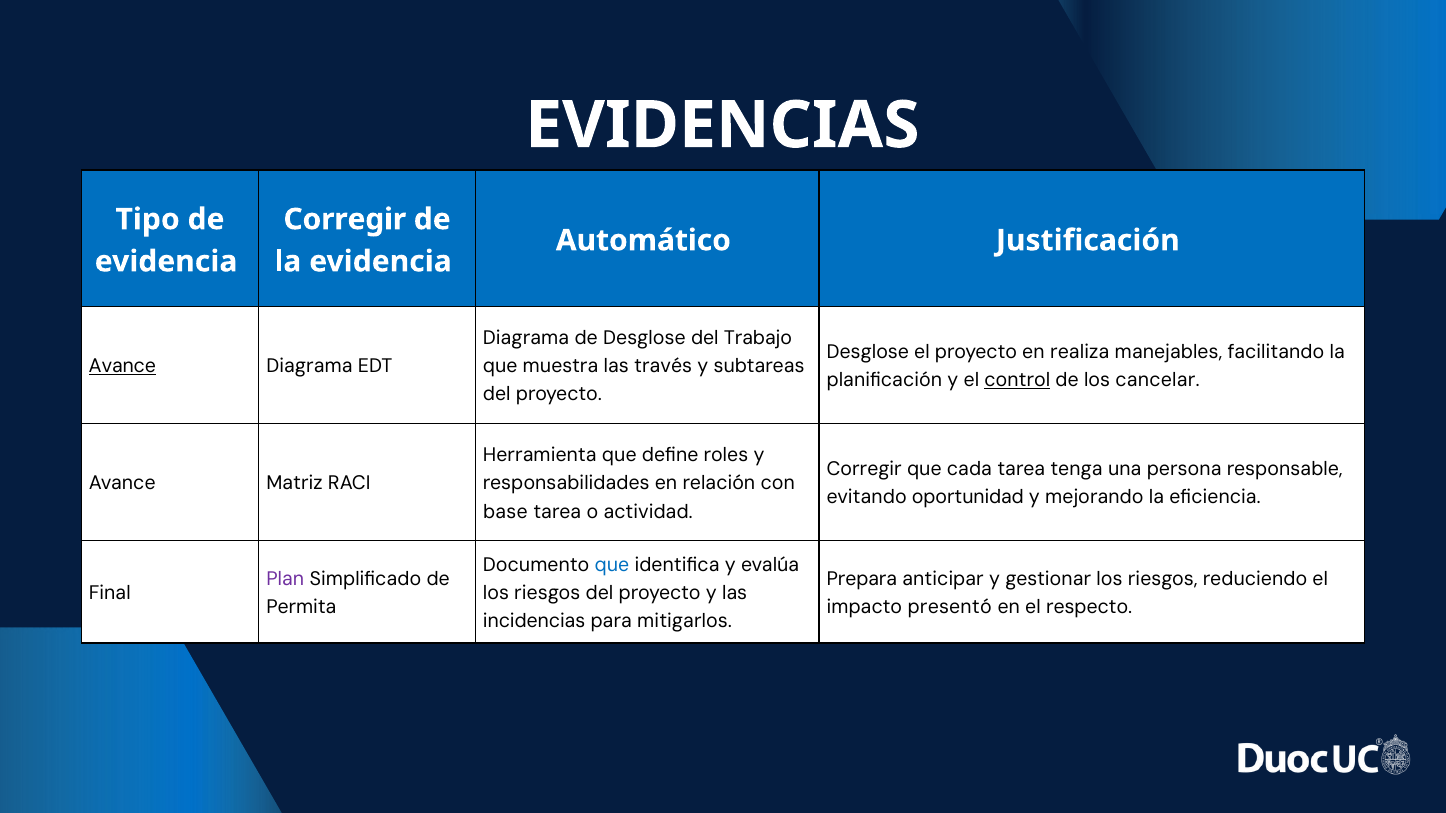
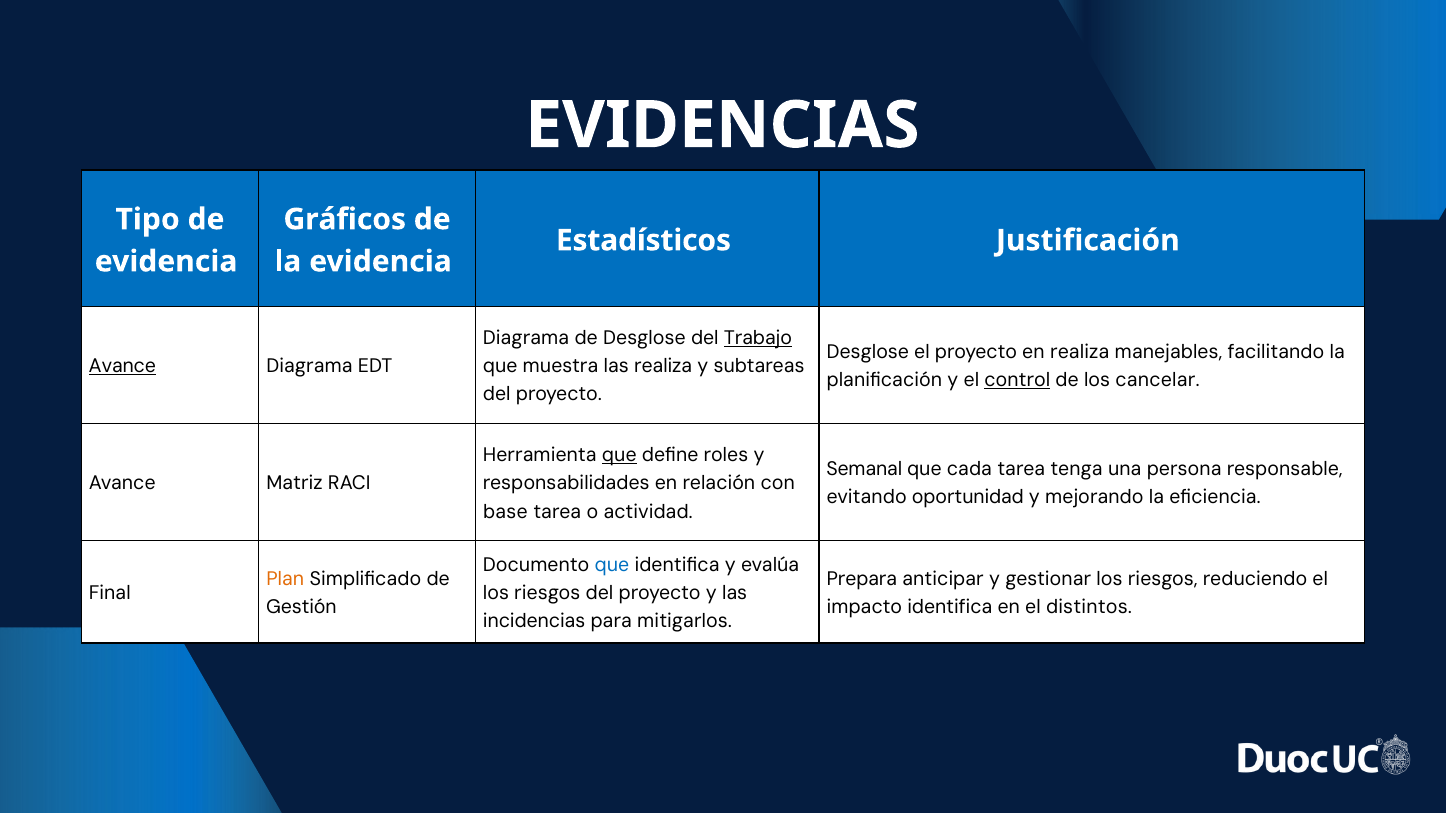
Corregir at (345, 219): Corregir -> Gráficos
Automático: Automático -> Estadísticos
Trabajo underline: none -> present
las través: través -> realiza
que at (619, 456) underline: none -> present
Corregir at (864, 470): Corregir -> Semanal
Plan colour: purple -> orange
Permita: Permita -> Gestión
impacto presentó: presentó -> identifica
respecto: respecto -> distintos
